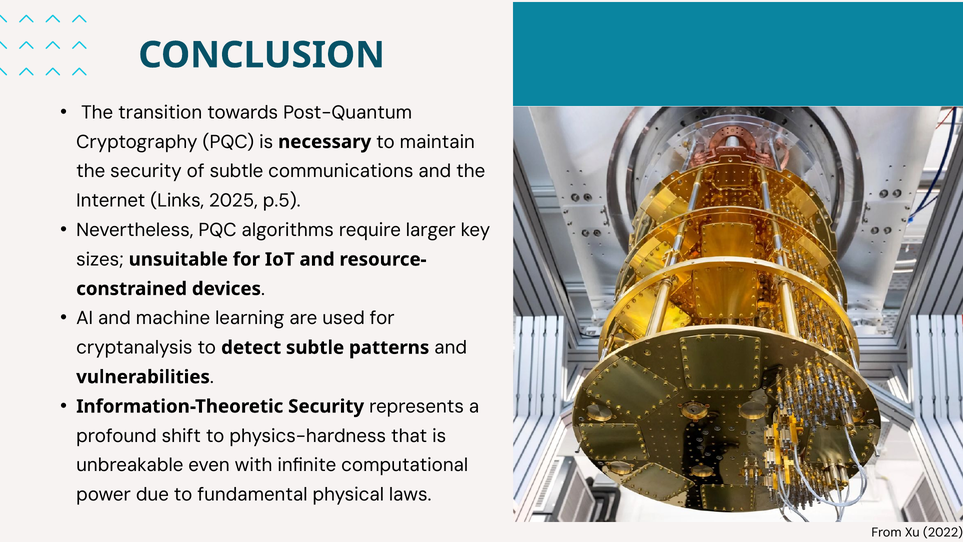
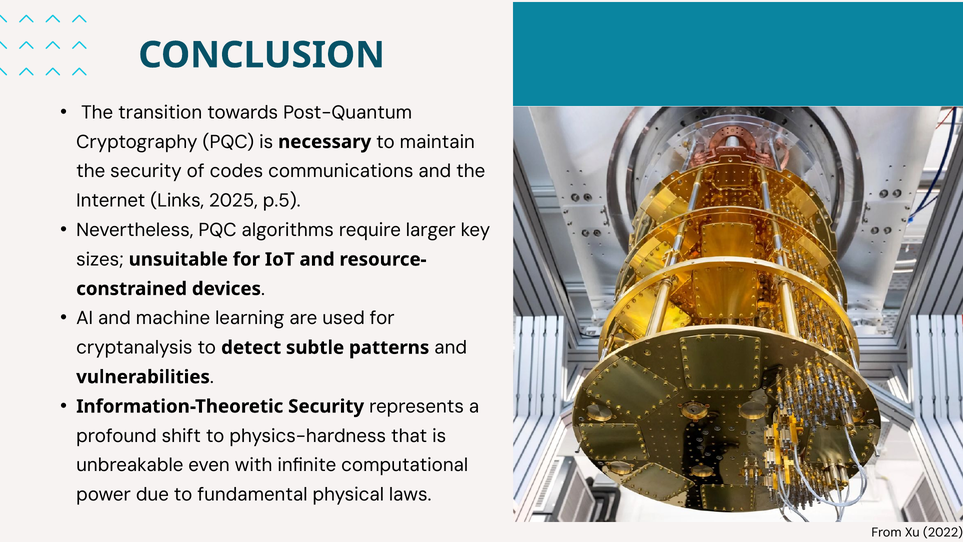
of subtle: subtle -> codes
